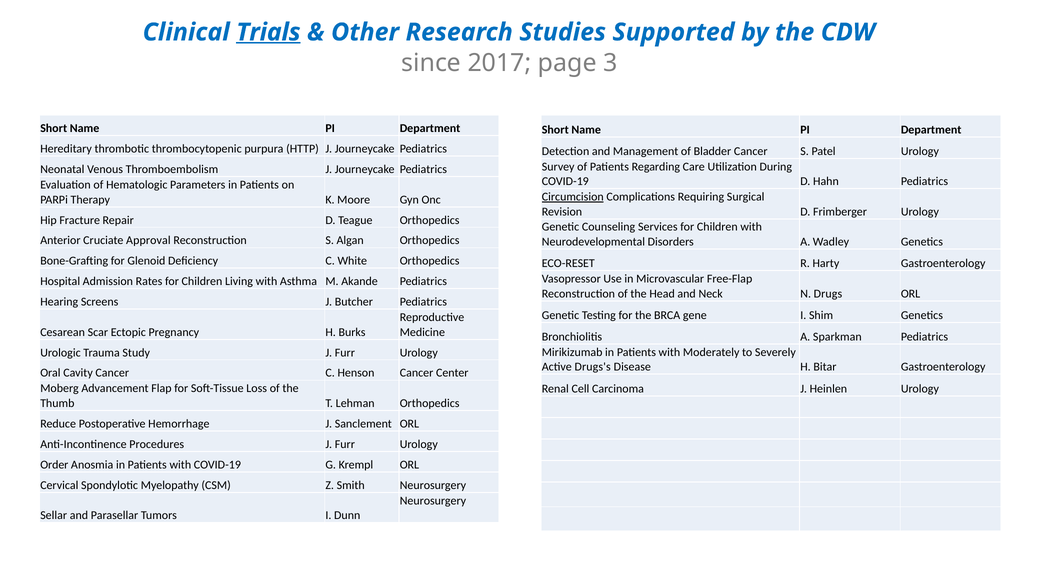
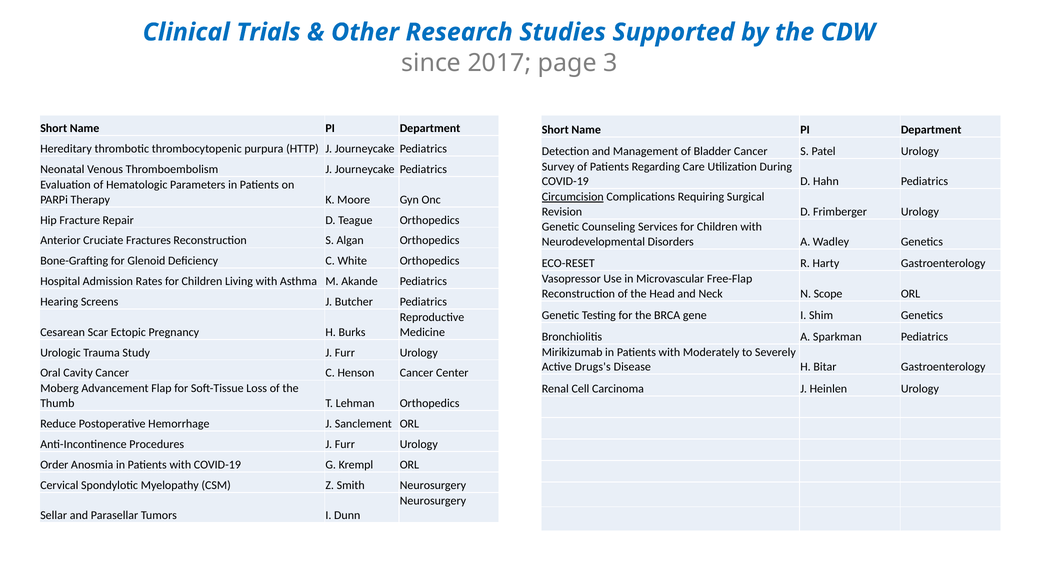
Trials underline: present -> none
Approval: Approval -> Fractures
Drugs: Drugs -> Scope
